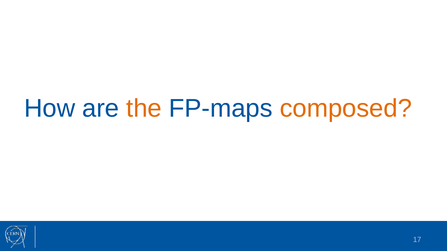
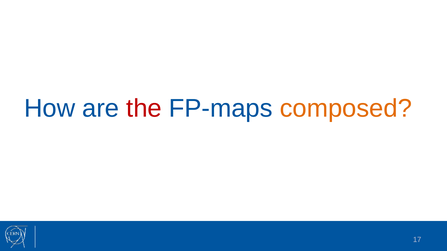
the colour: orange -> red
